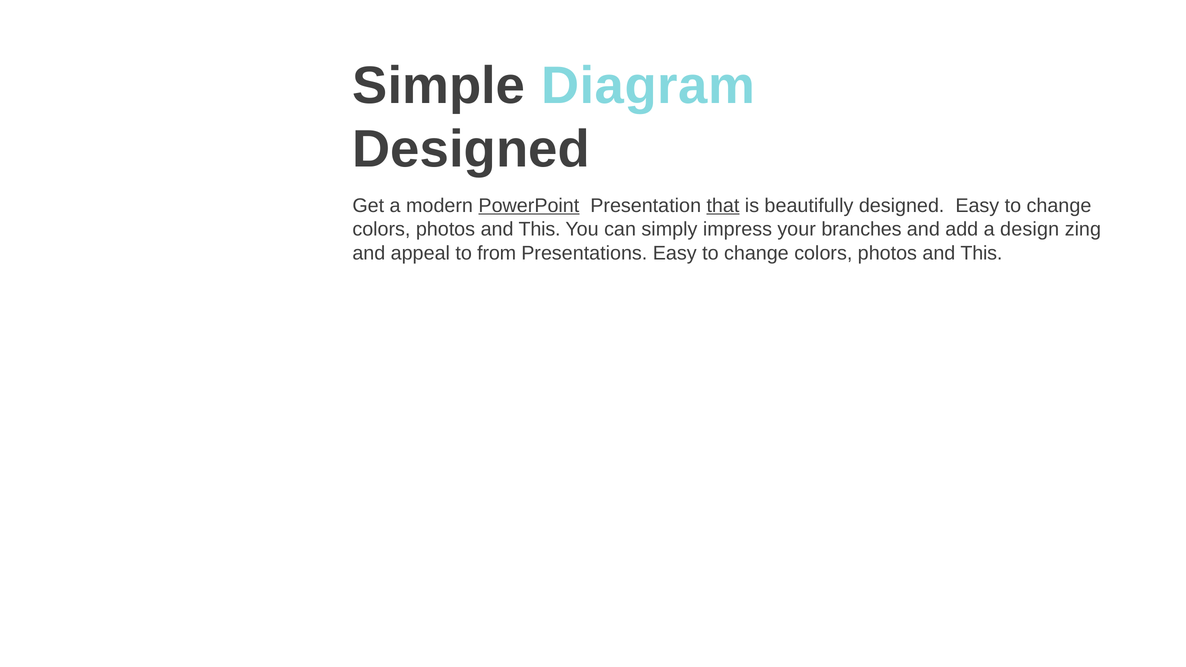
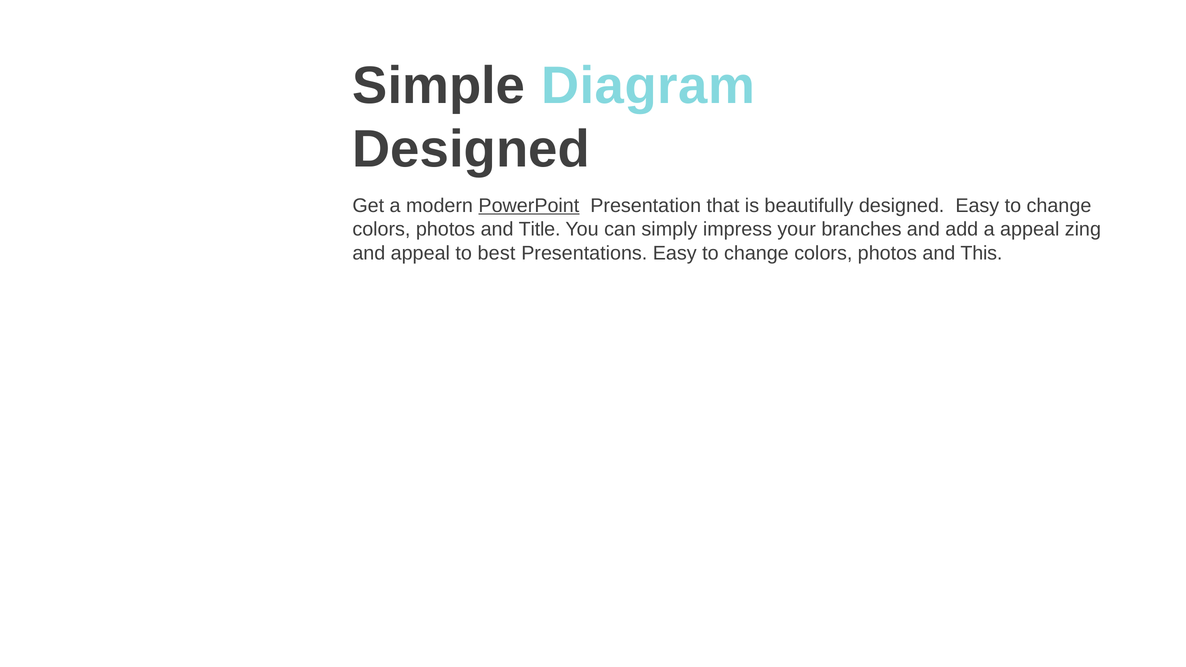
that underline: present -> none
This at (540, 229): This -> Title
a design: design -> appeal
from: from -> best
